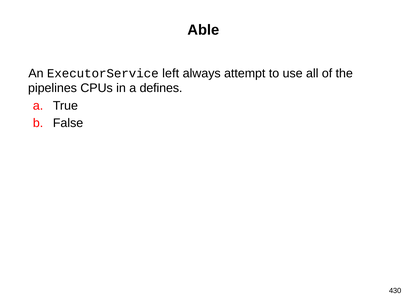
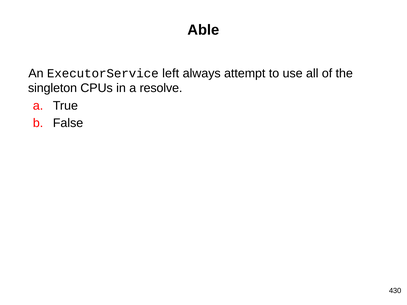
pipelines: pipelines -> singleton
defines: defines -> resolve
